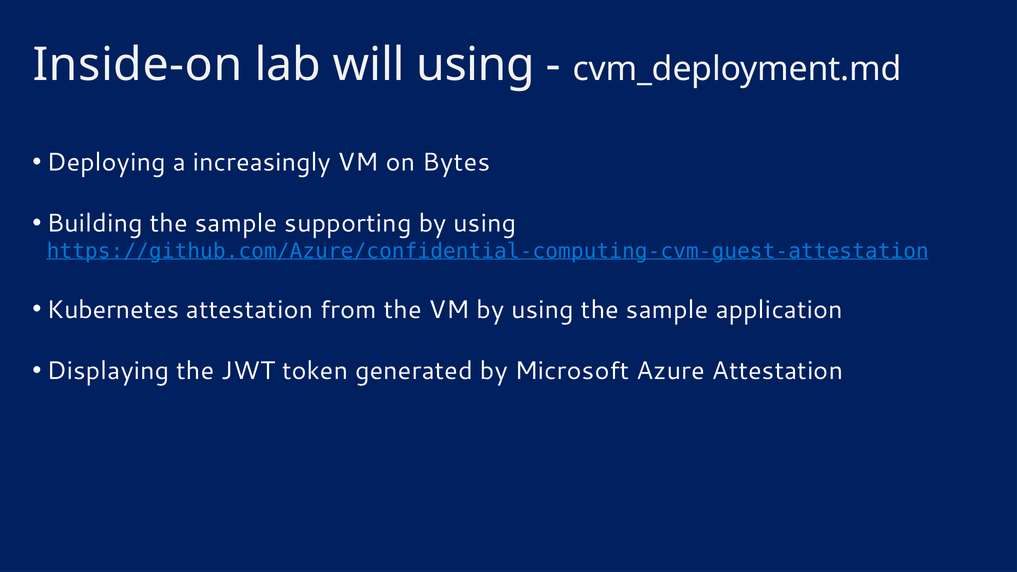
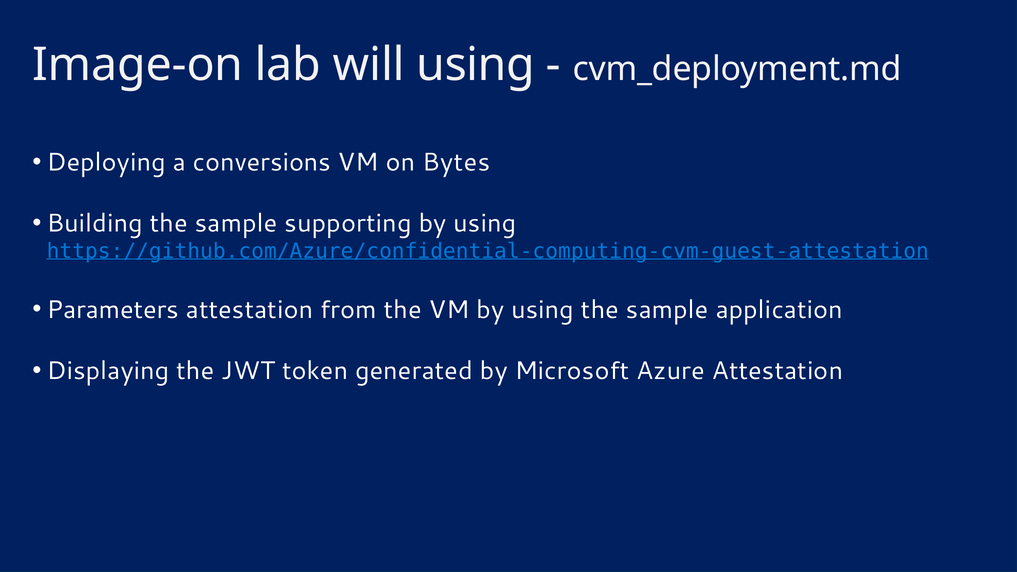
Inside-on: Inside-on -> Image-on
increasingly: increasingly -> conversions
Kubernetes: Kubernetes -> Parameters
